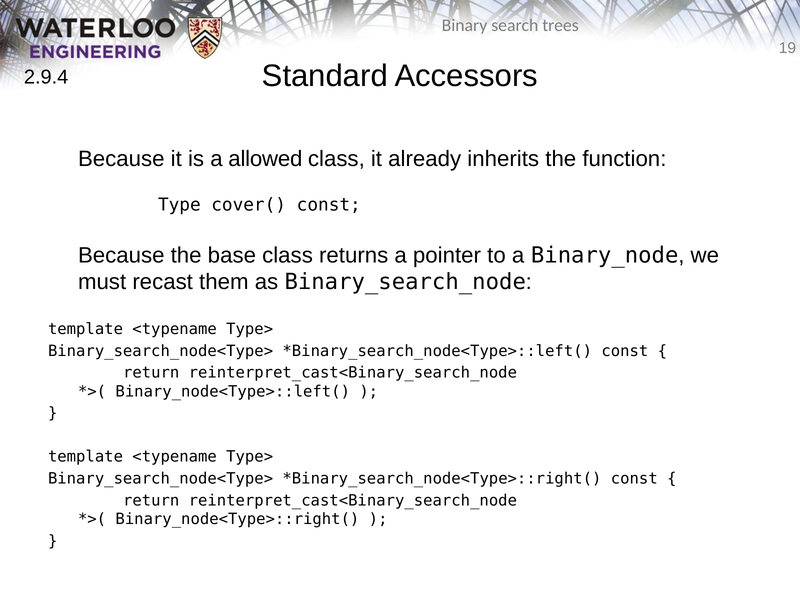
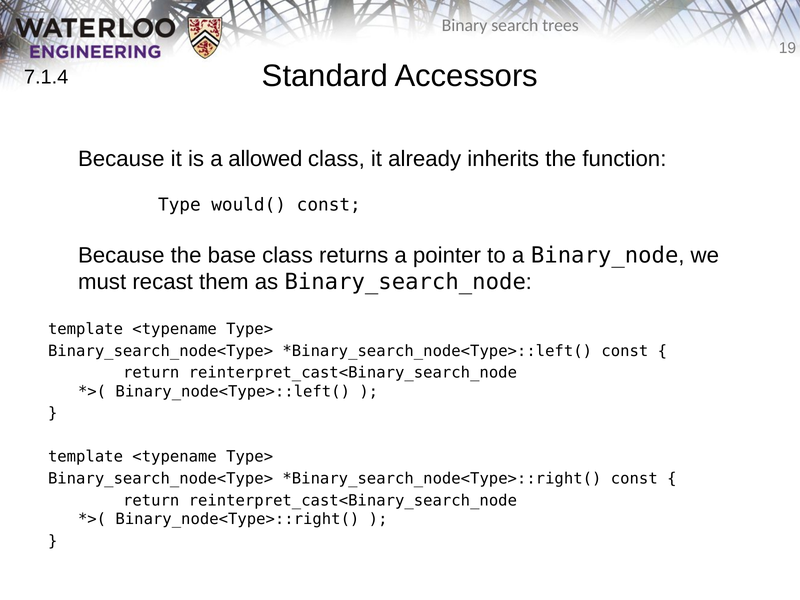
2.9.4: 2.9.4 -> 7.1.4
cover(: cover( -> would(
